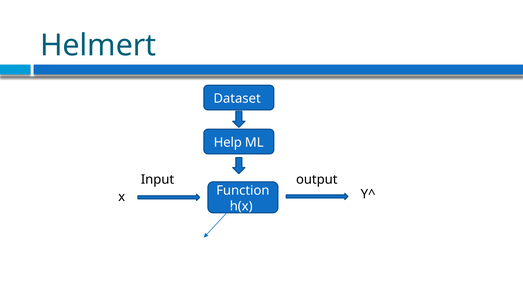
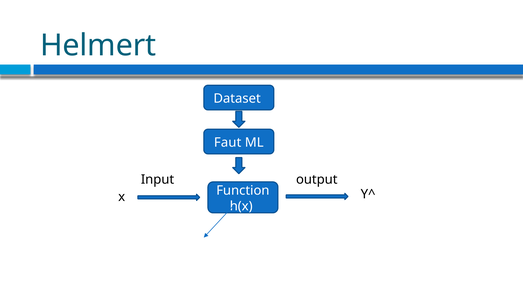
Help: Help -> Faut
